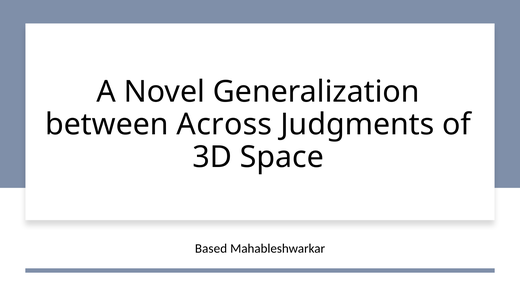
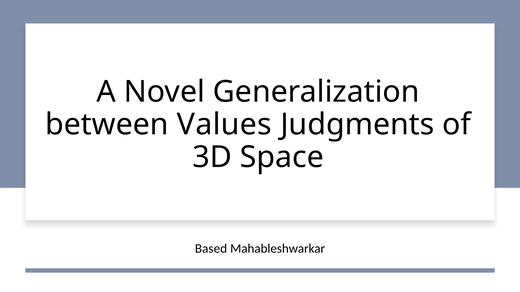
Across: Across -> Values
